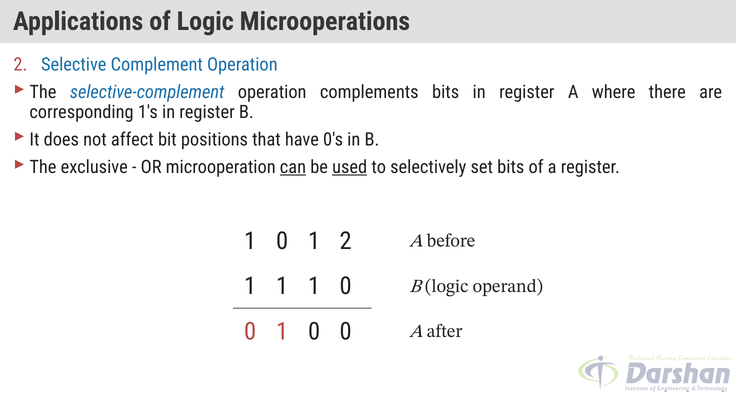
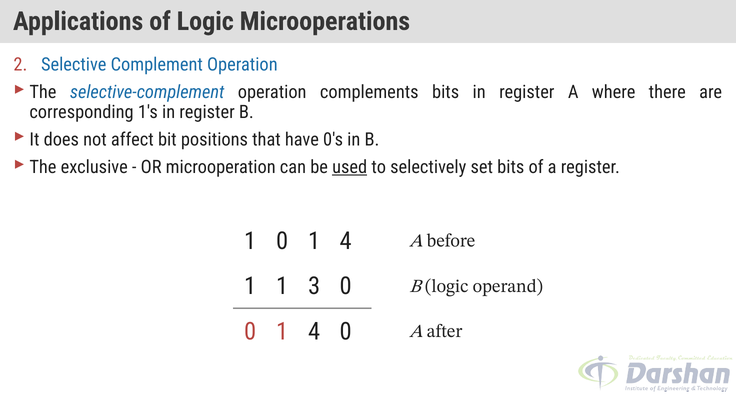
can underline: present -> none
1 0 1 2: 2 -> 4
1 1 1: 1 -> 3
0 at (314, 332): 0 -> 4
